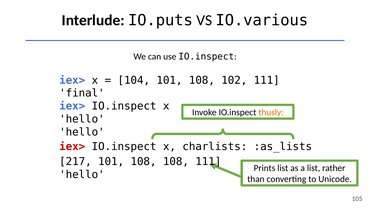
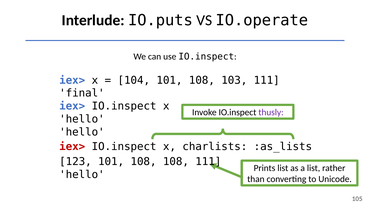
IO.various: IO.various -> IO.operate
102: 102 -> 103
thusly colour: orange -> purple
217: 217 -> 123
